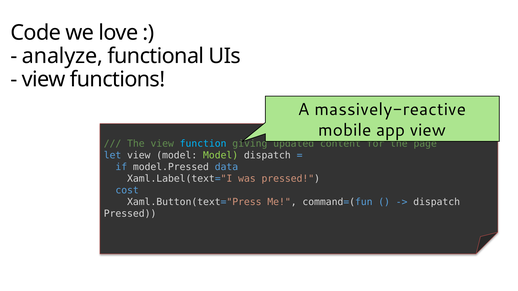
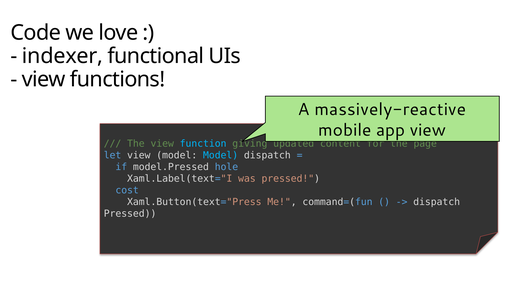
analyze: analyze -> indexer
Model at (221, 155) colour: light green -> light blue
data: data -> hole
